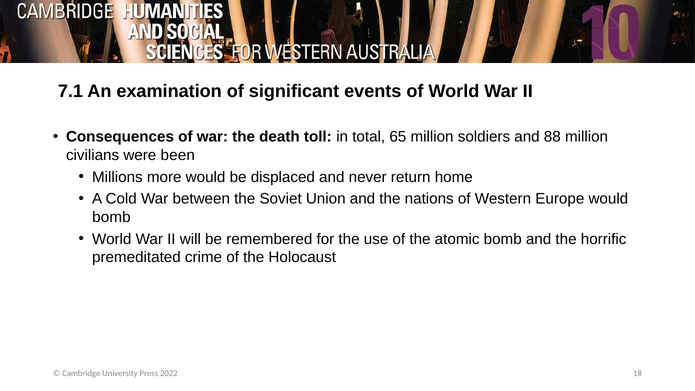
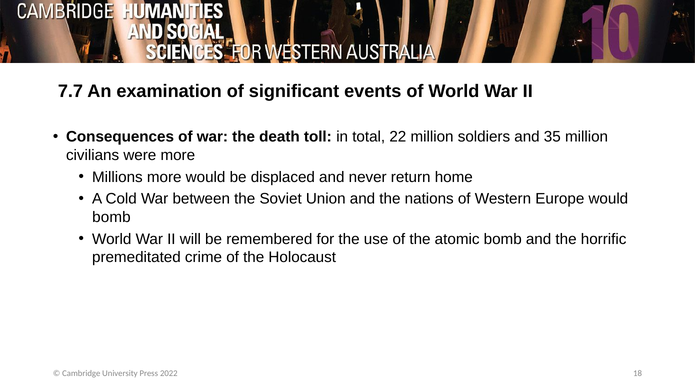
7.1: 7.1 -> 7.7
65: 65 -> 22
88: 88 -> 35
were been: been -> more
